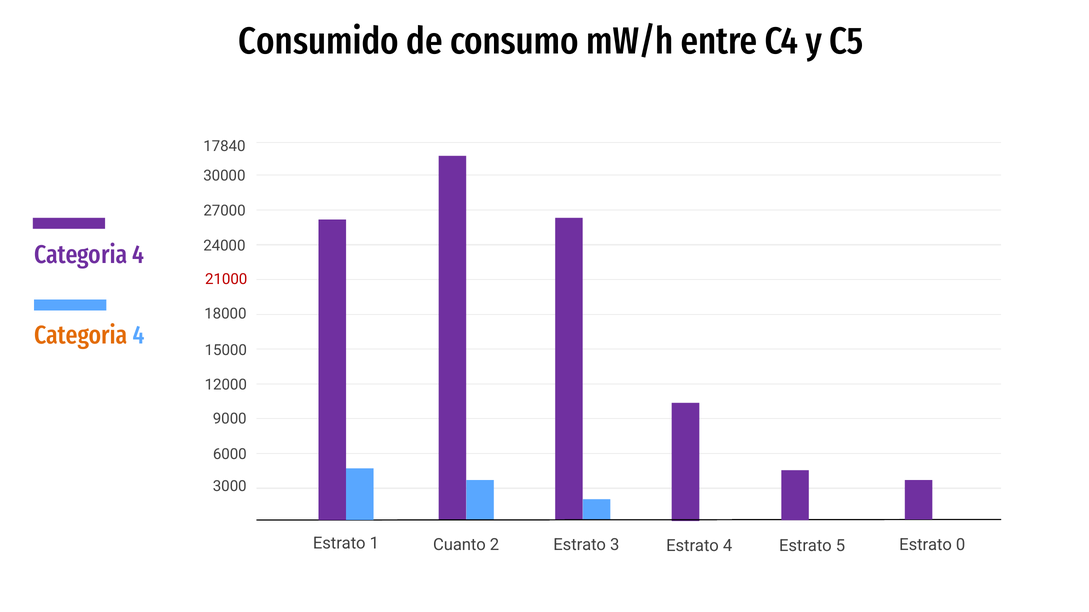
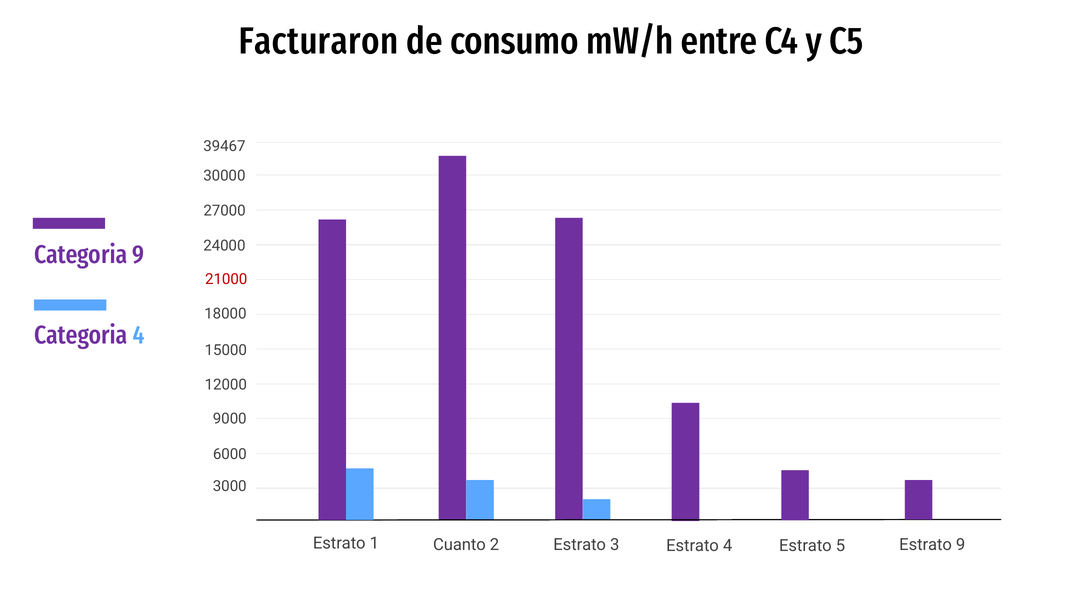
Consumido: Consumido -> Facturaron
17840: 17840 -> 39467
4 at (138, 255): 4 -> 9
Categoria at (81, 336) colour: orange -> purple
Estrato 0: 0 -> 9
